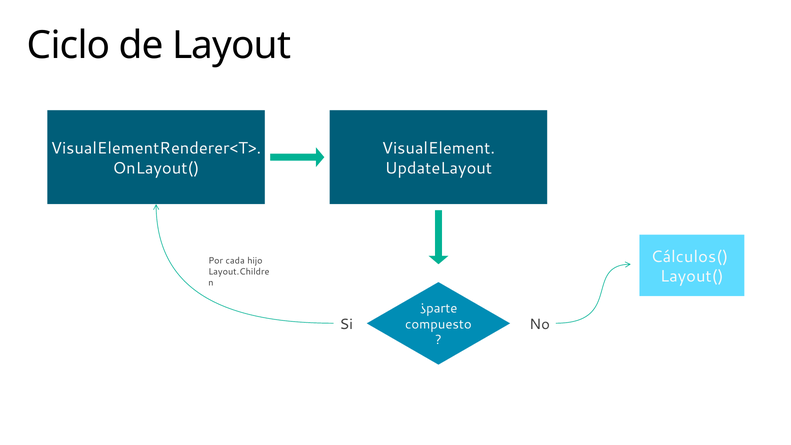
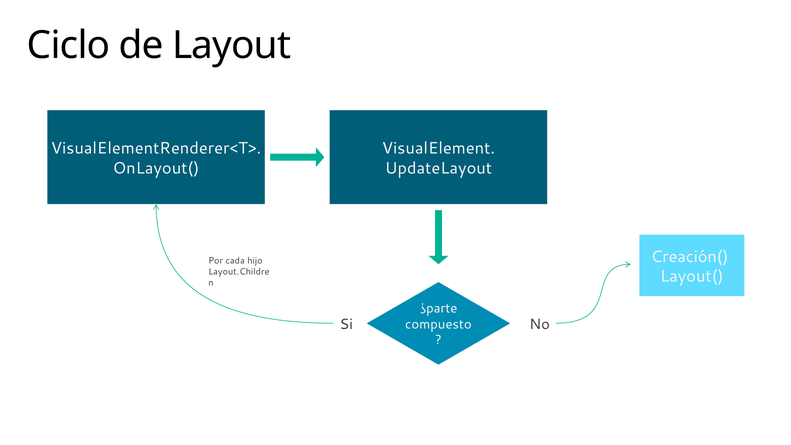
Cálculos(: Cálculos( -> Creación(
